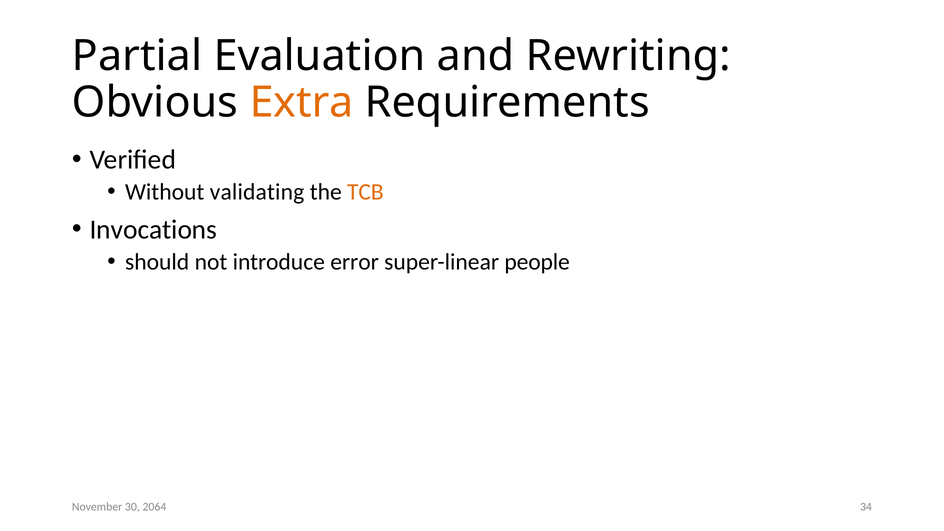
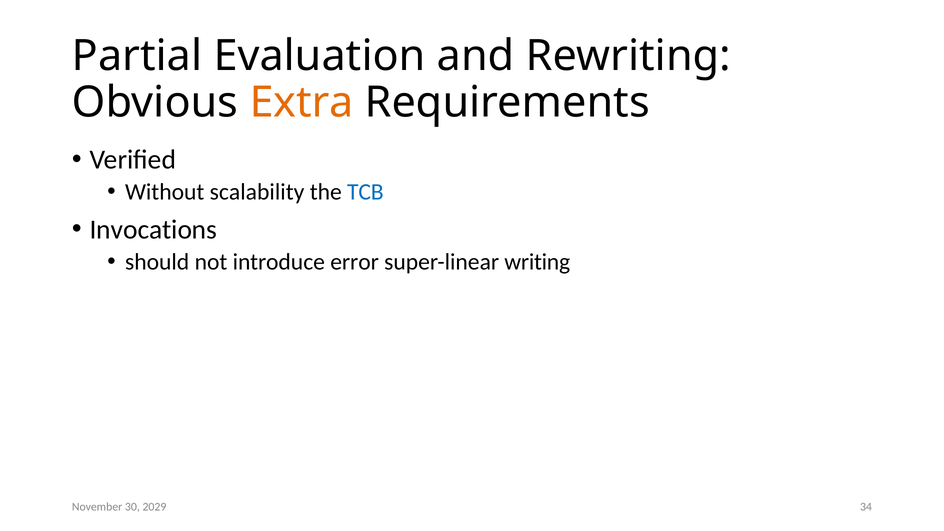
validating: validating -> scalability
TCB colour: orange -> blue
people: people -> writing
2064: 2064 -> 2029
